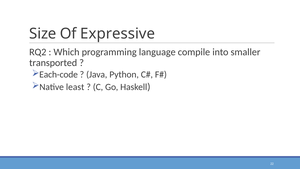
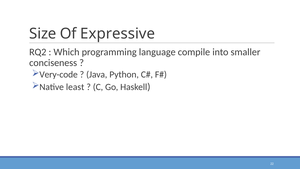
transported: transported -> conciseness
Each-code: Each-code -> Very-code
